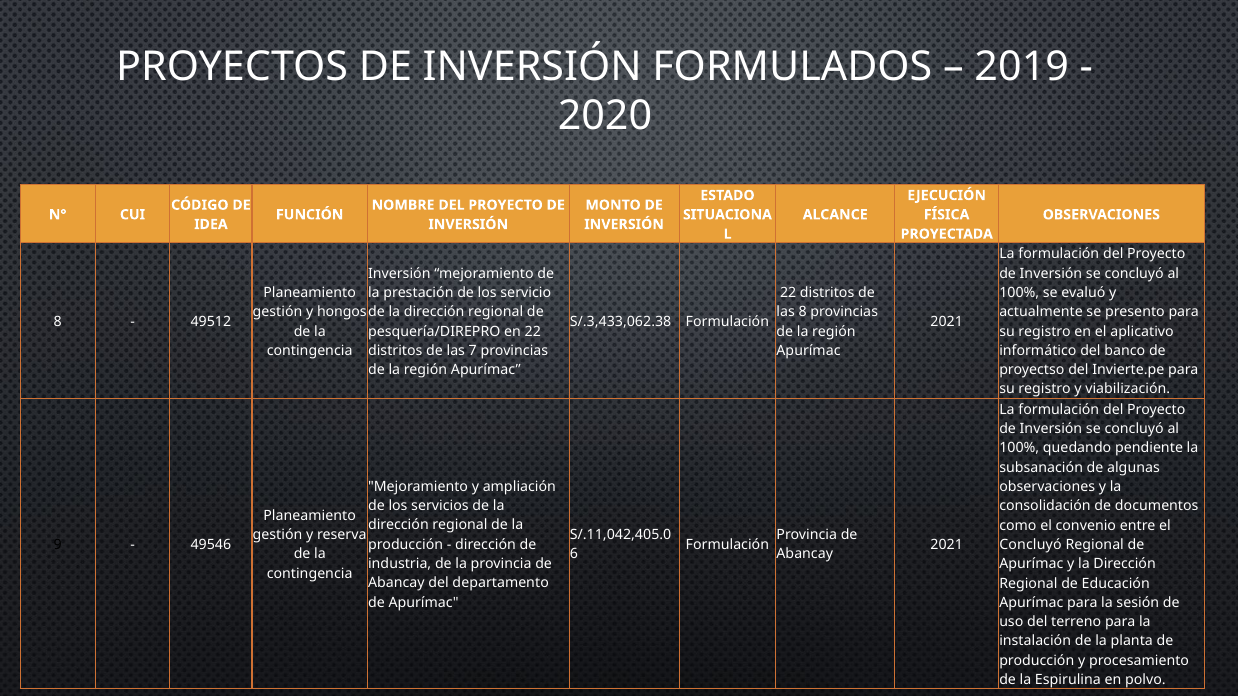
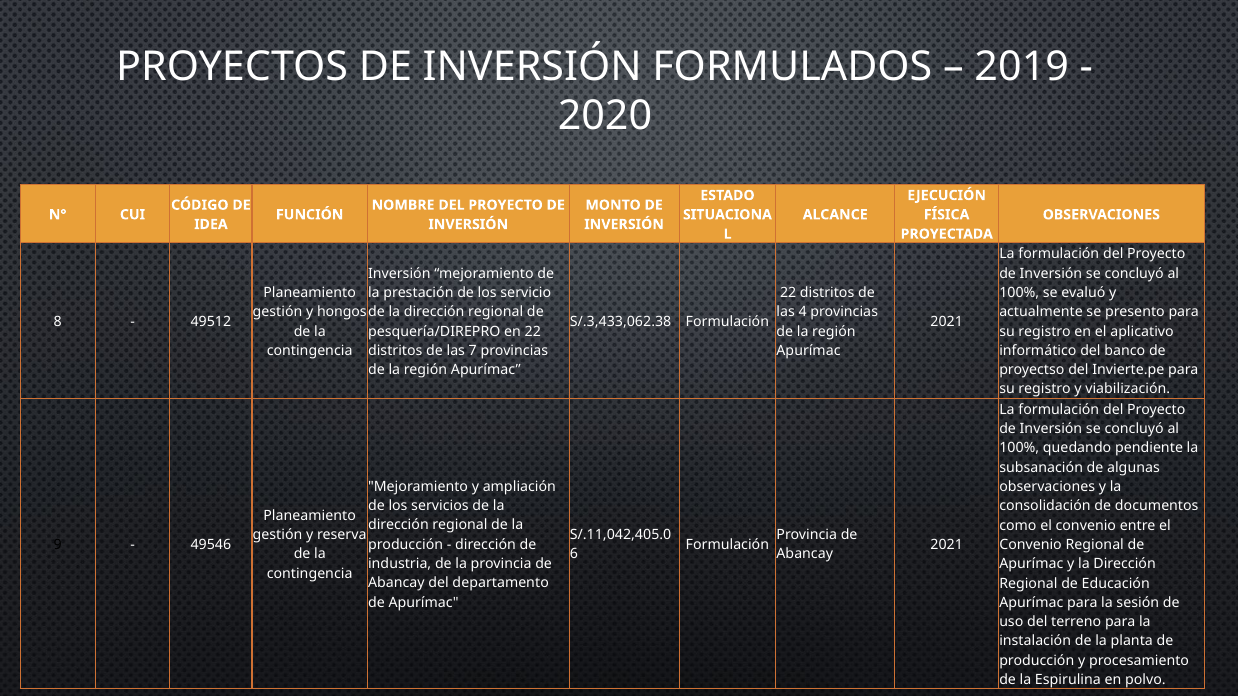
las 8: 8 -> 4
Concluyó at (1030, 545): Concluyó -> Convenio
